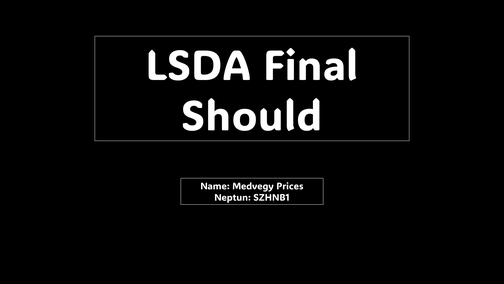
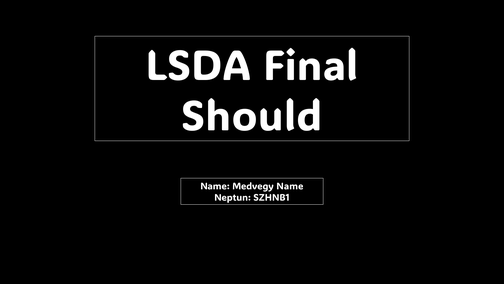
Medvegy Prices: Prices -> Name
